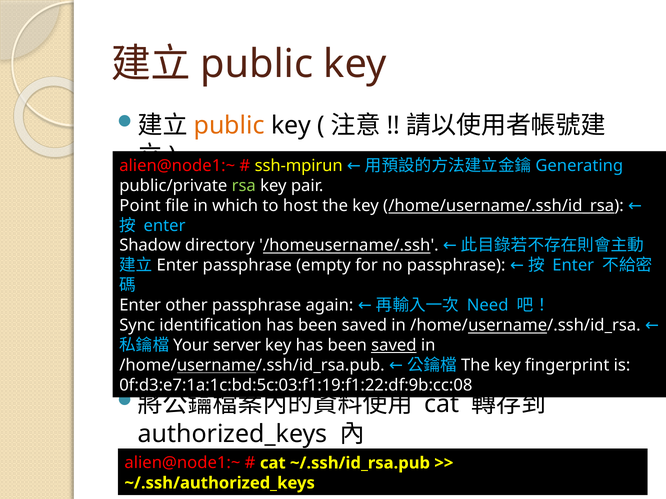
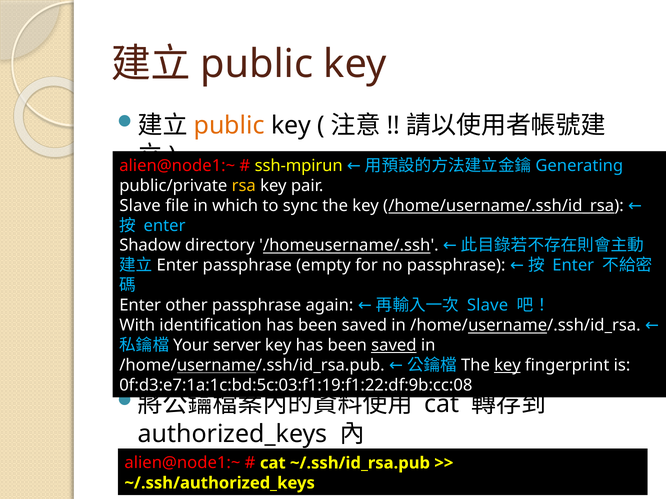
rsa colour: light green -> yellow
Point at (140, 206): Point -> Slave
host: host -> sync
Need at (488, 306): Need -> Slave
Sync: Sync -> With
key at (507, 366) underline: none -> present
